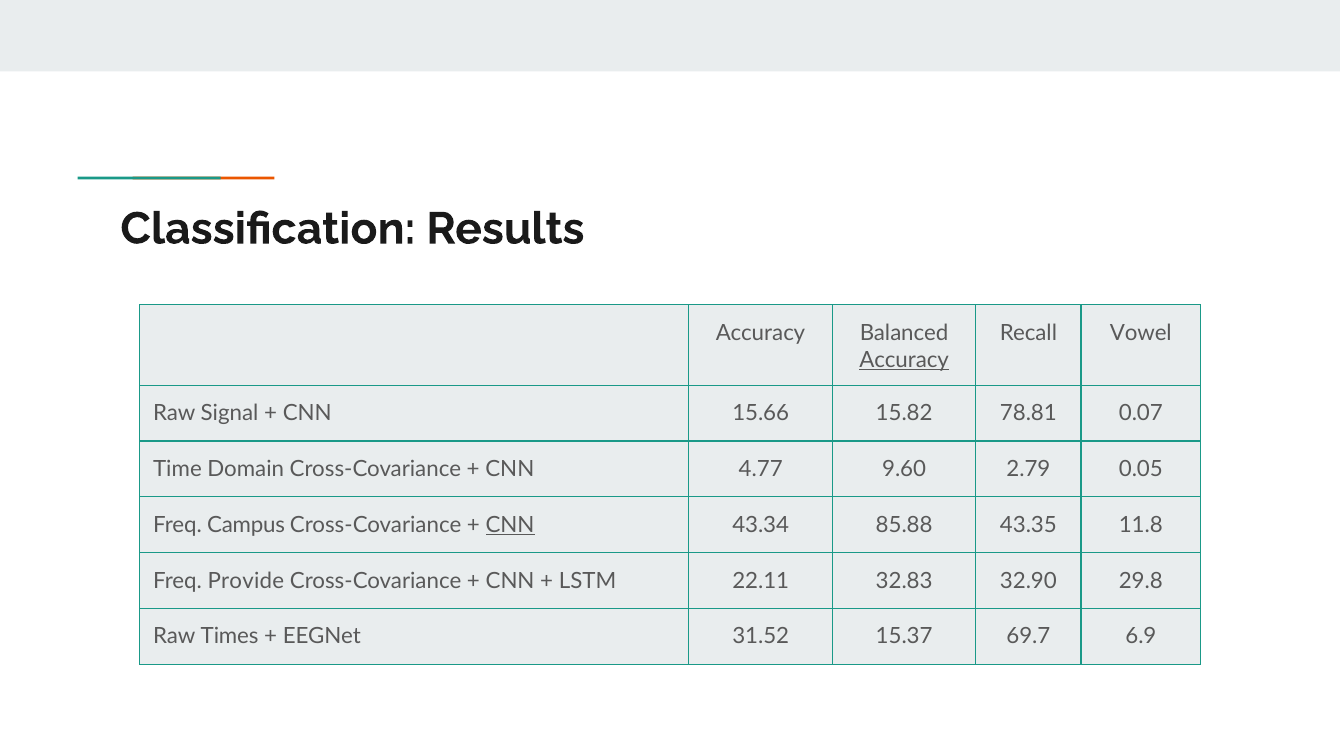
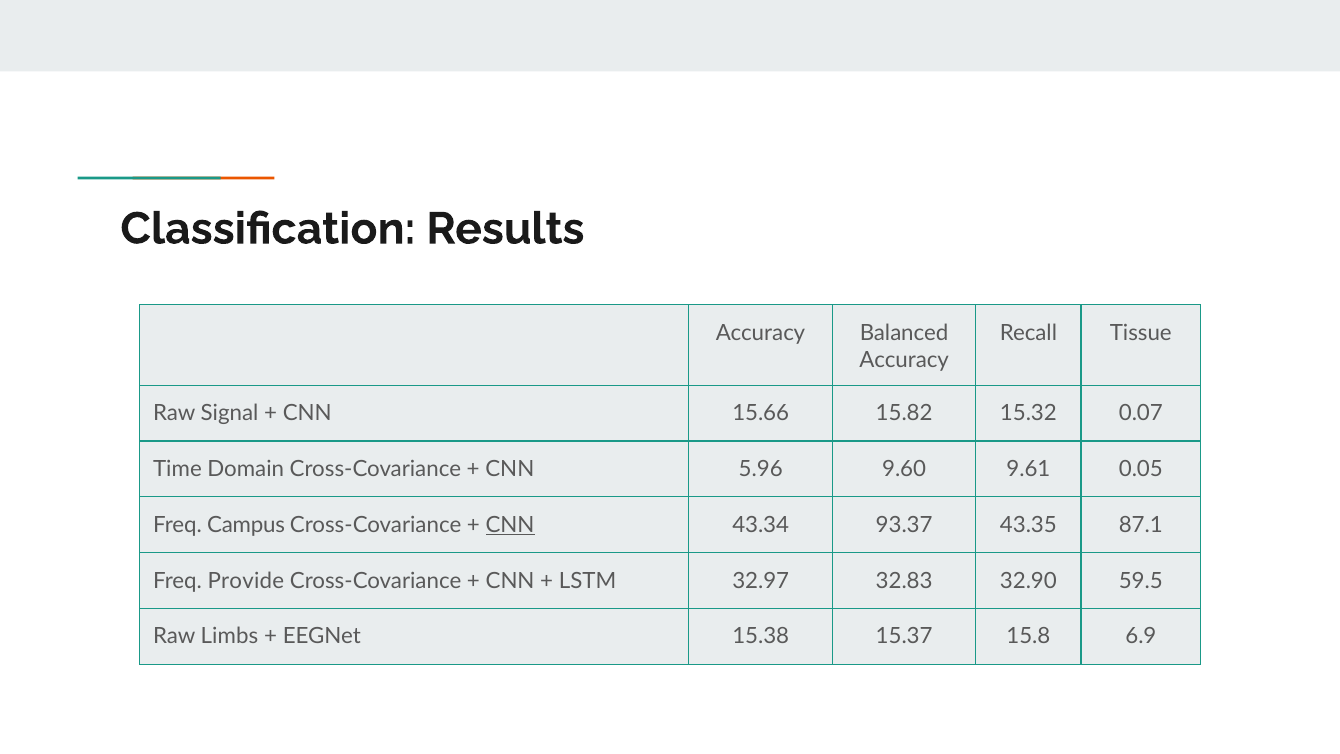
Vowel: Vowel -> Tissue
Accuracy at (904, 360) underline: present -> none
78.81: 78.81 -> 15.32
4.77: 4.77 -> 5.96
2.79: 2.79 -> 9.61
85.88: 85.88 -> 93.37
11.8: 11.8 -> 87.1
22.11: 22.11 -> 32.97
29.8: 29.8 -> 59.5
Times: Times -> Limbs
31.52: 31.52 -> 15.38
69.7: 69.7 -> 15.8
